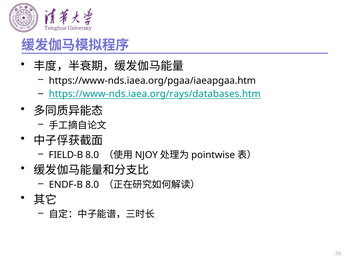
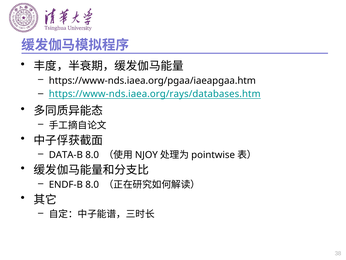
FIELD-B: FIELD-B -> DATA-B
